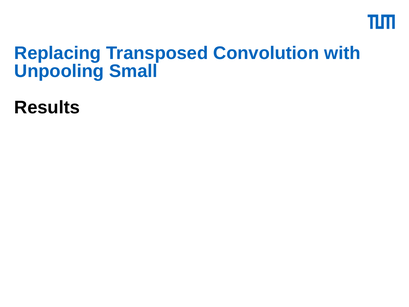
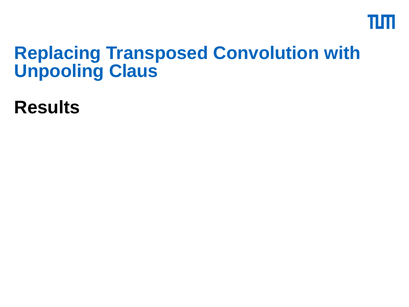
Small: Small -> Claus
